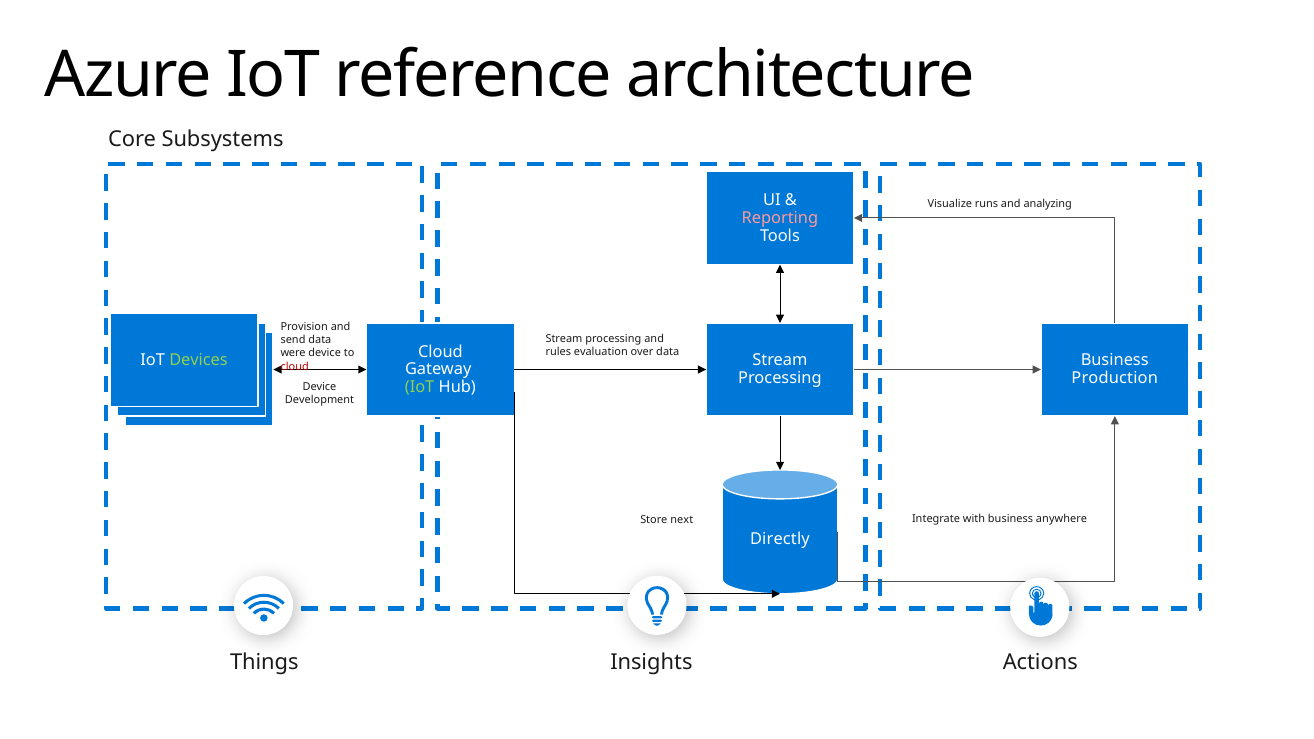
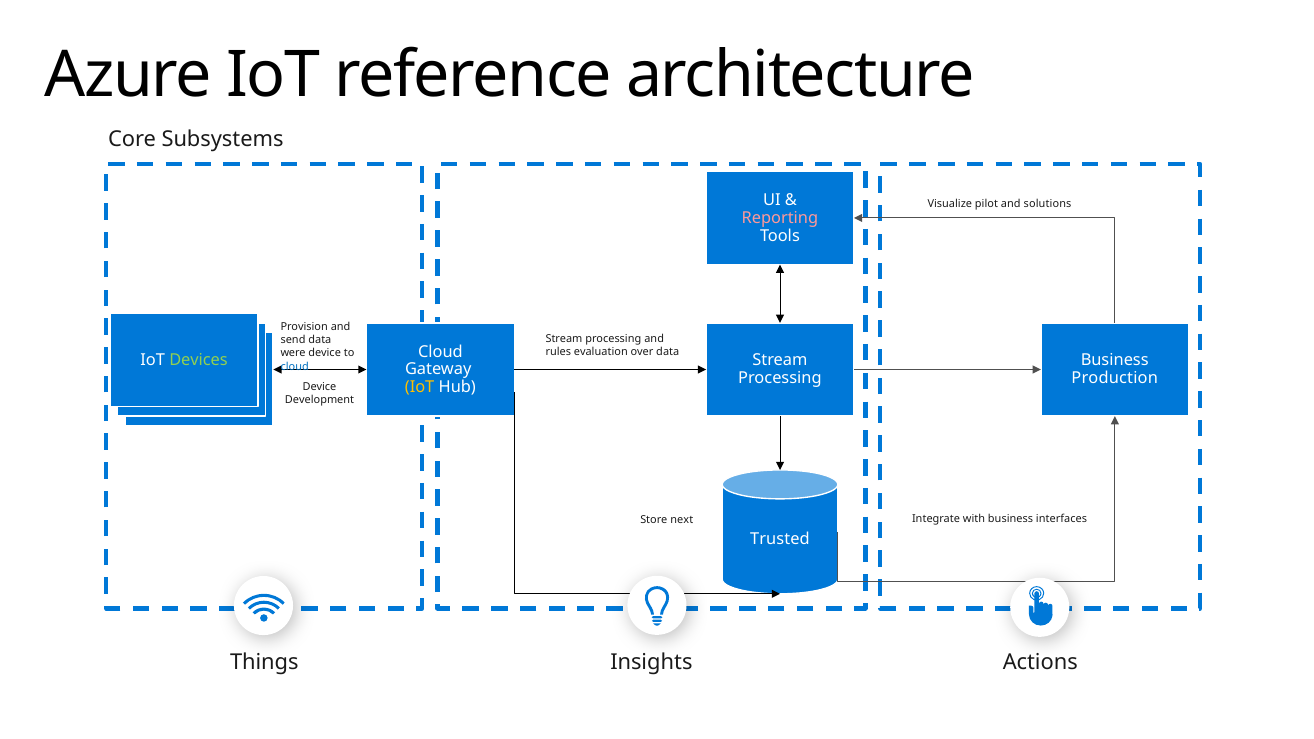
runs: runs -> pilot
analyzing: analyzing -> solutions
cloud at (295, 366) colour: red -> blue
IoT at (420, 387) colour: light green -> yellow
anywhere: anywhere -> interfaces
Directly: Directly -> Trusted
